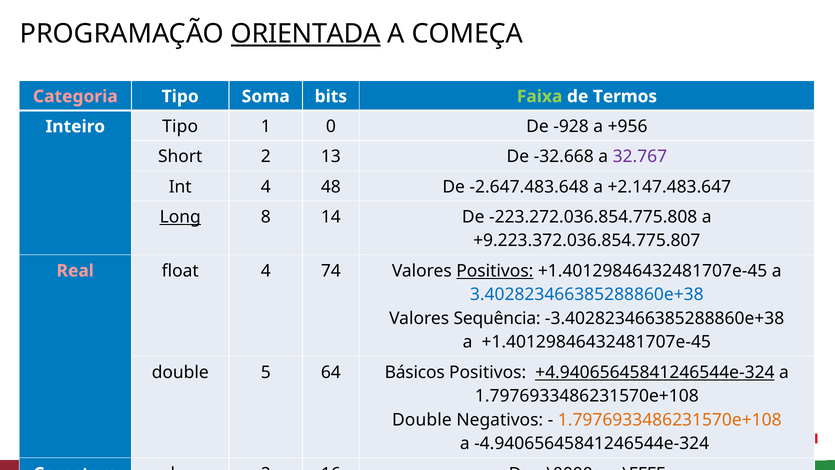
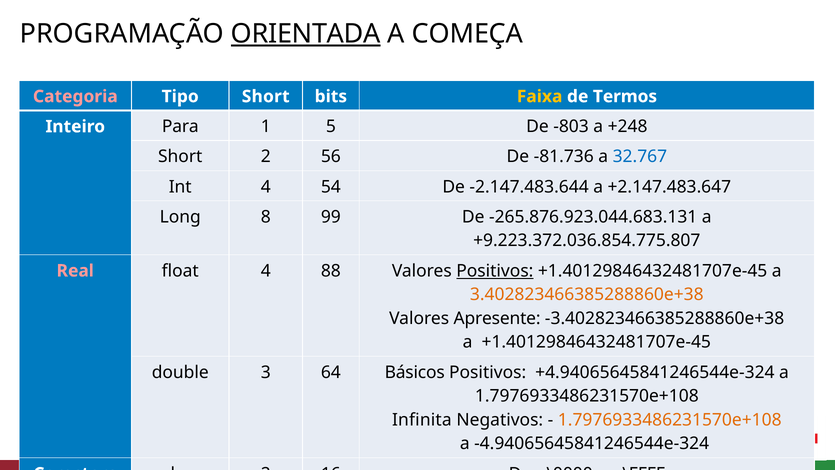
Tipo Soma: Soma -> Short
Faixa colour: light green -> yellow
Inteiro Tipo: Tipo -> Para
0: 0 -> 5
-928: -928 -> -803
+956: +956 -> +248
13: 13 -> 56
-32.668: -32.668 -> -81.736
32.767 colour: purple -> blue
48: 48 -> 54
-2.647.483.648: -2.647.483.648 -> -2.147.483.644
Long underline: present -> none
14: 14 -> 99
-223.272.036.854.775.808: -223.272.036.854.775.808 -> -265.876.923.044.683.131
74: 74 -> 88
3.402823466385288860e+38 colour: blue -> orange
Sequência: Sequência -> Apresente
5: 5 -> 3
+4.94065645841246544e-324 underline: present -> none
Double at (422, 420): Double -> Infinita
